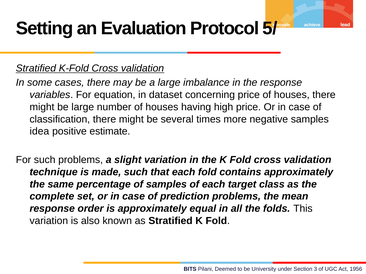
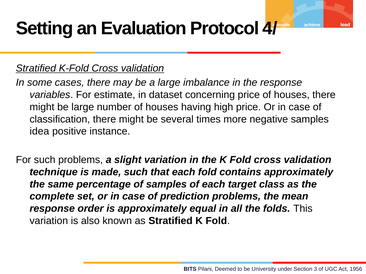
5/: 5/ -> 4/
equation: equation -> estimate
estimate: estimate -> instance
